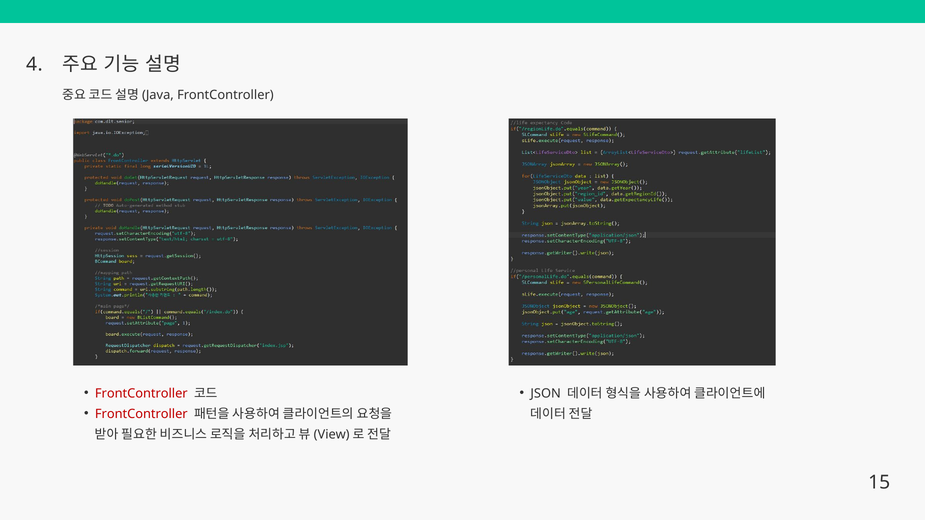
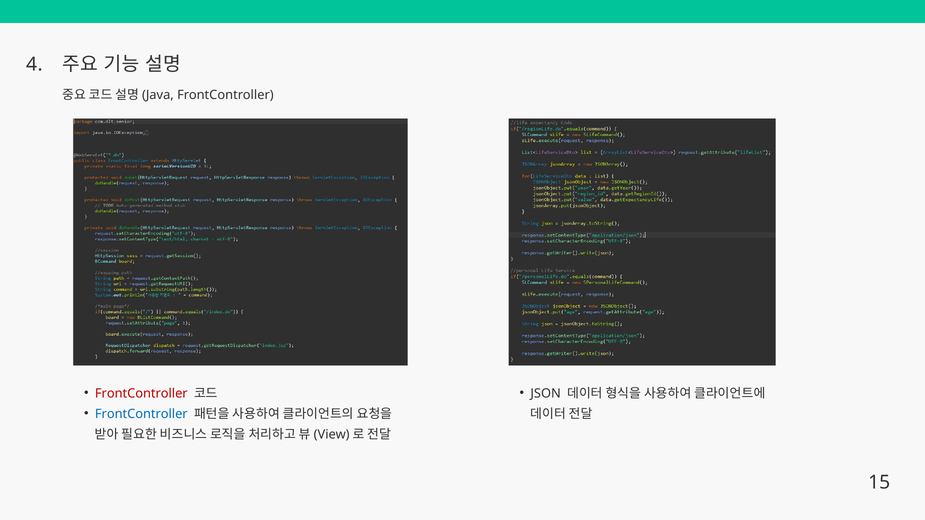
FrontController at (141, 414) colour: red -> blue
